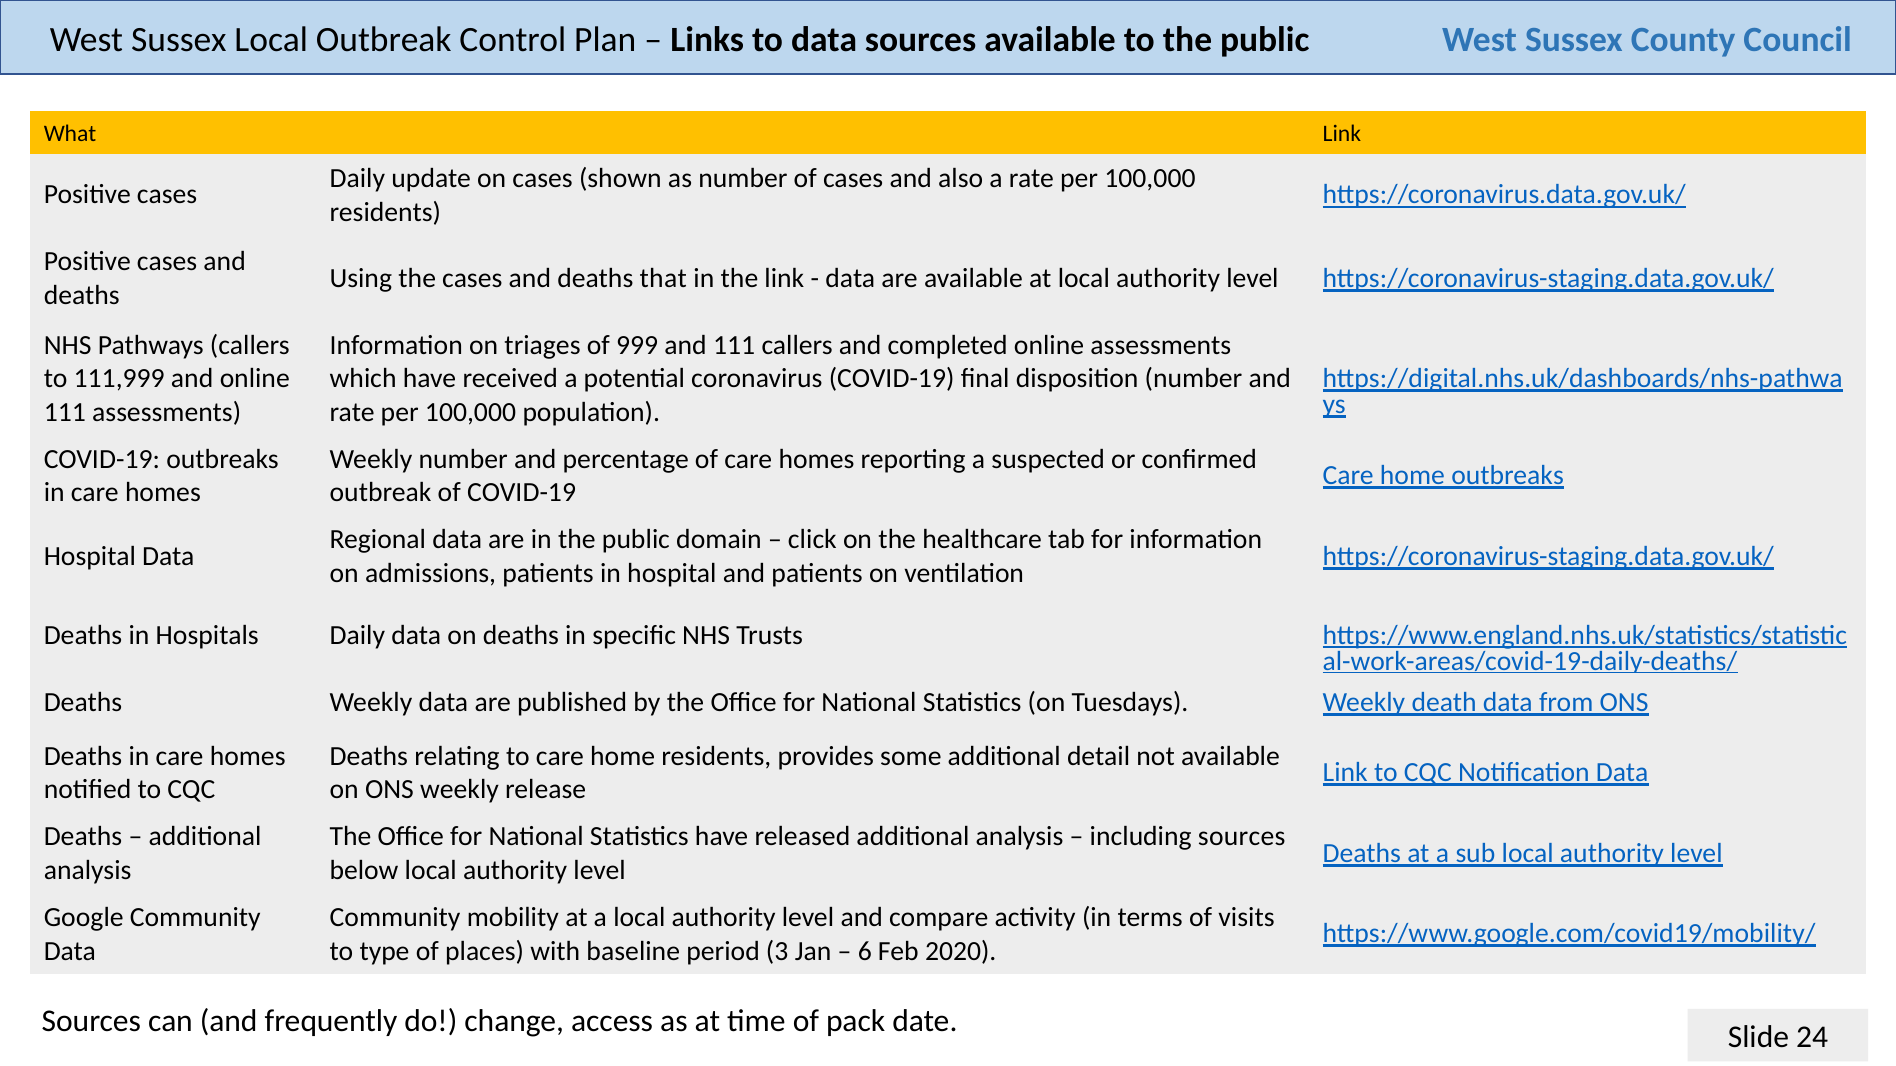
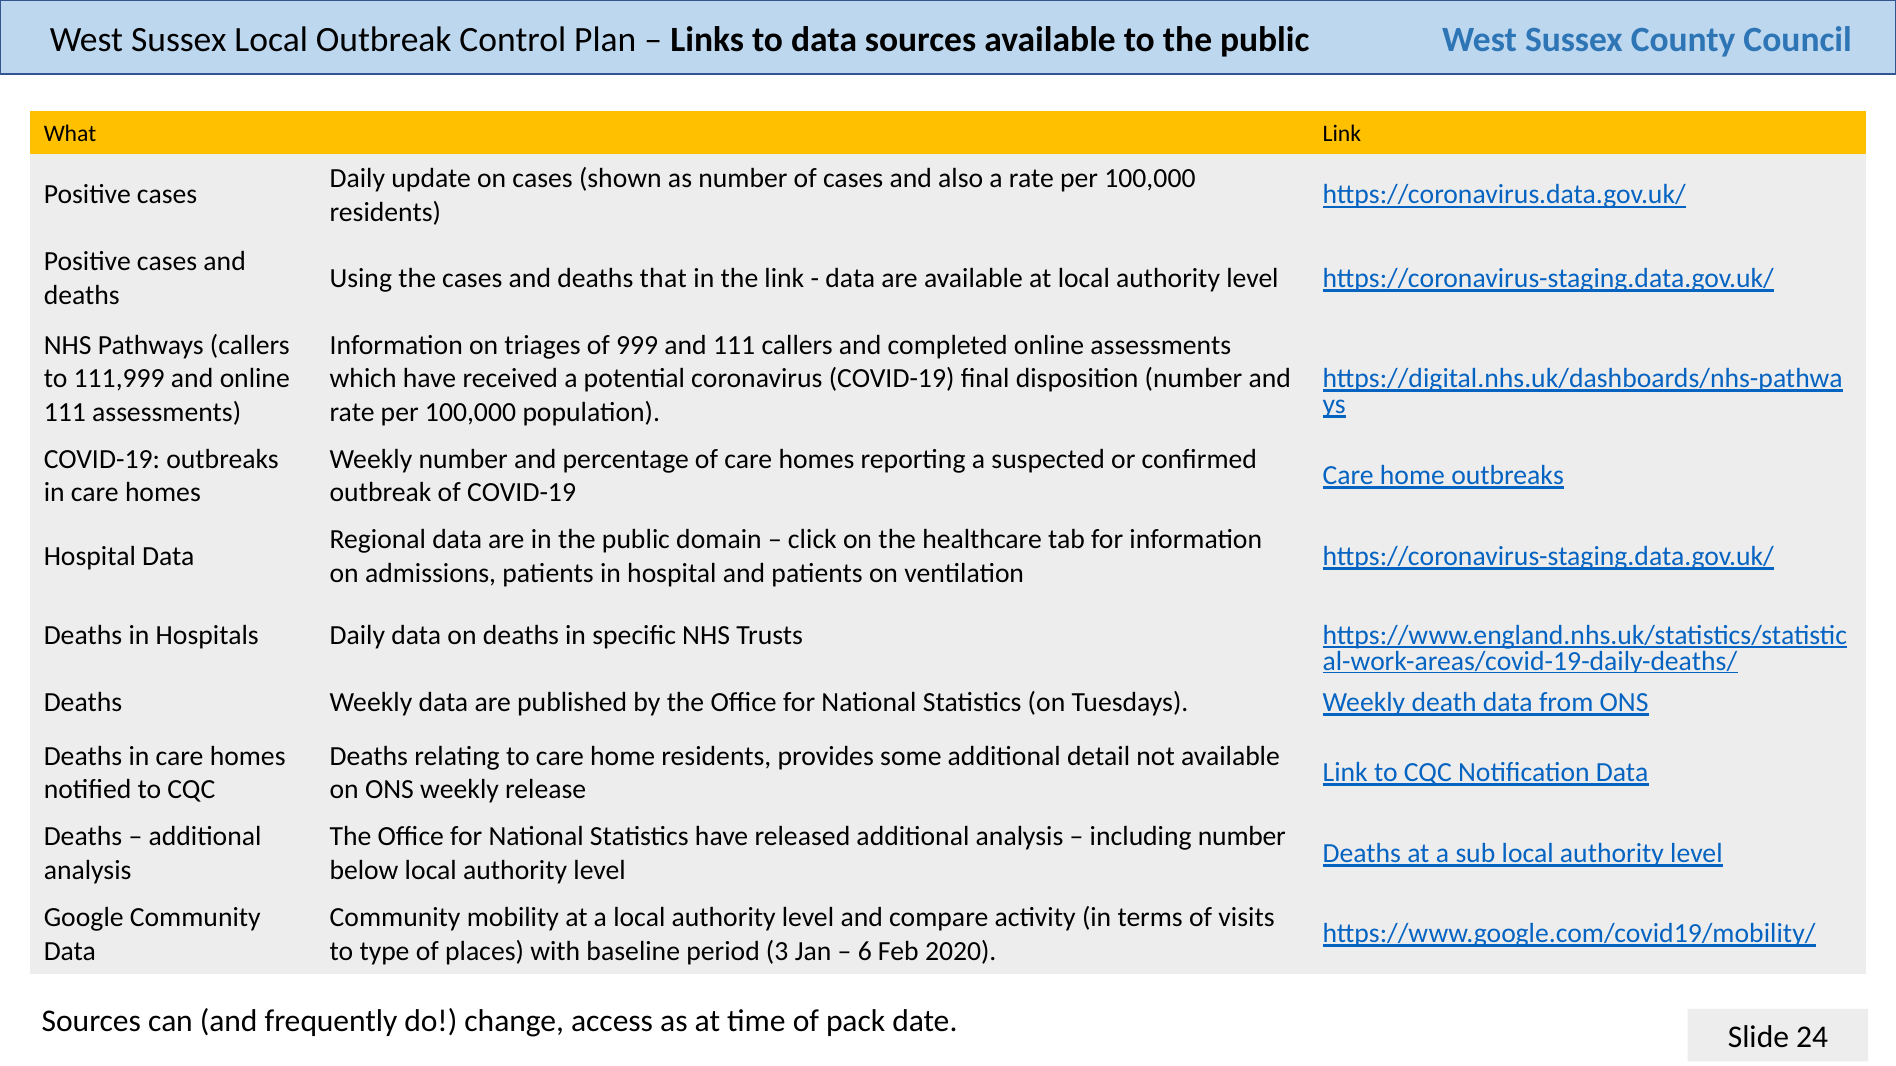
including sources: sources -> number
